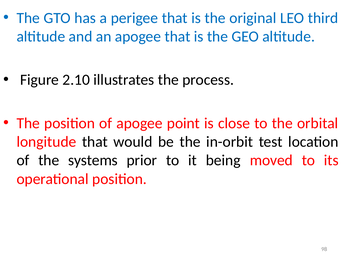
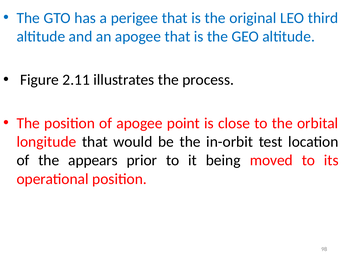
2.10: 2.10 -> 2.11
systems: systems -> appears
